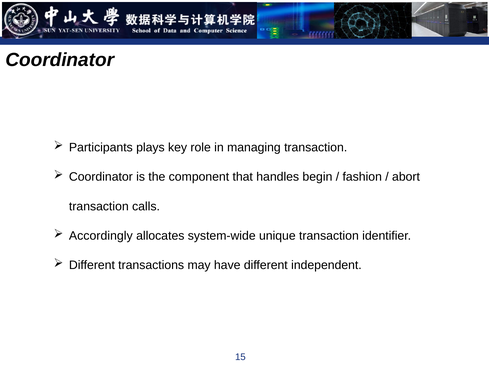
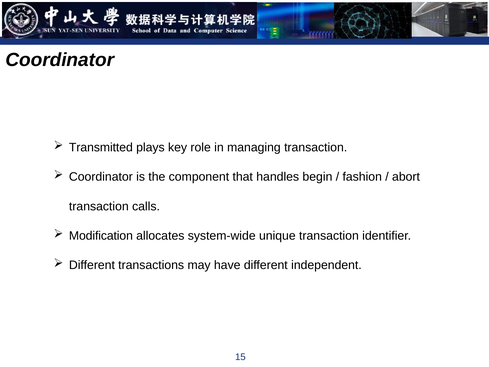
Participants: Participants -> Transmitted
Accordingly: Accordingly -> Modification
